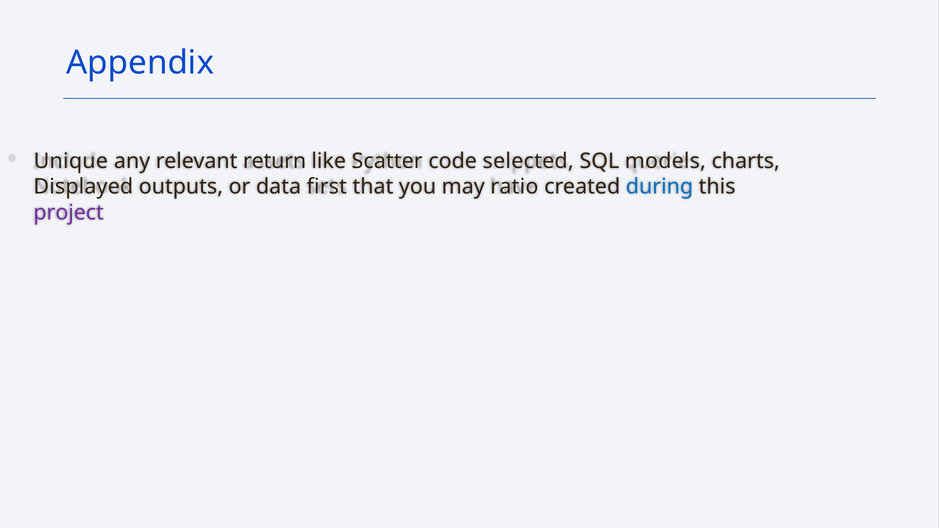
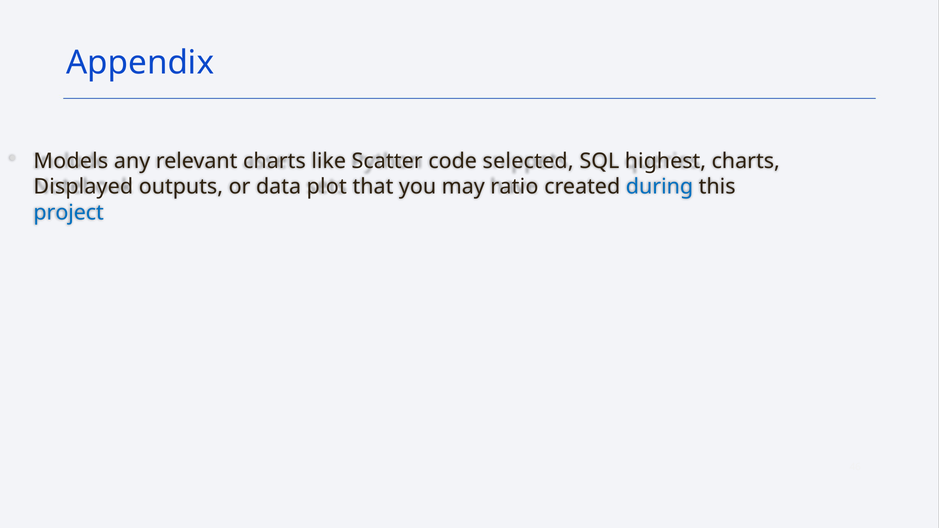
Unique: Unique -> Models
relevant return: return -> charts
models: models -> highest
first: first -> plot
project colour: purple -> blue
